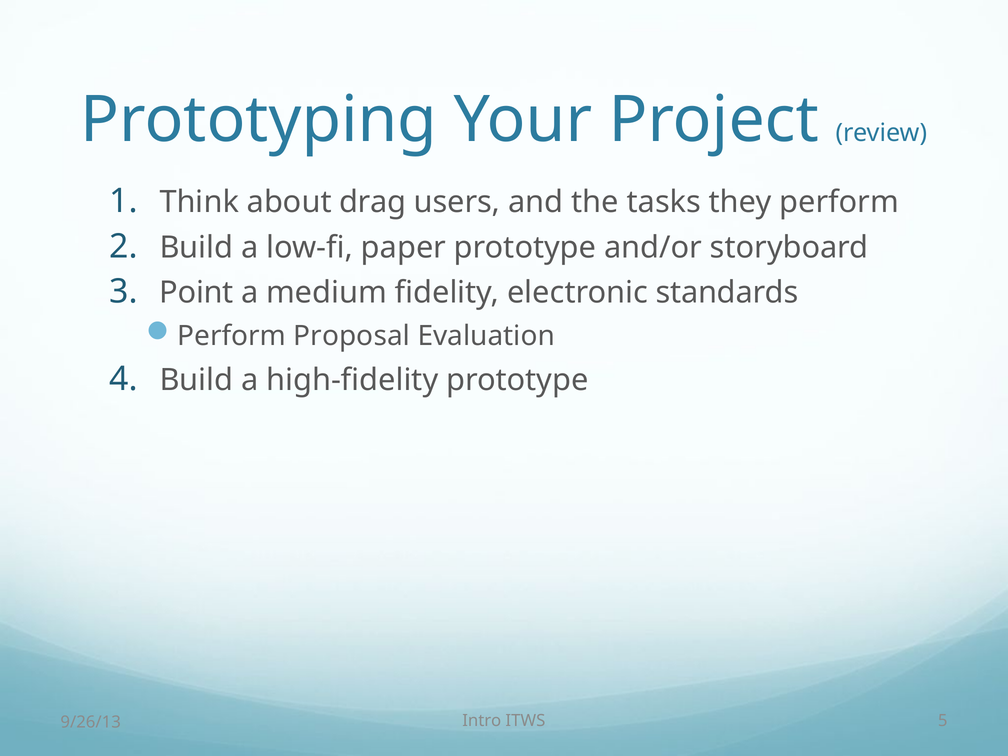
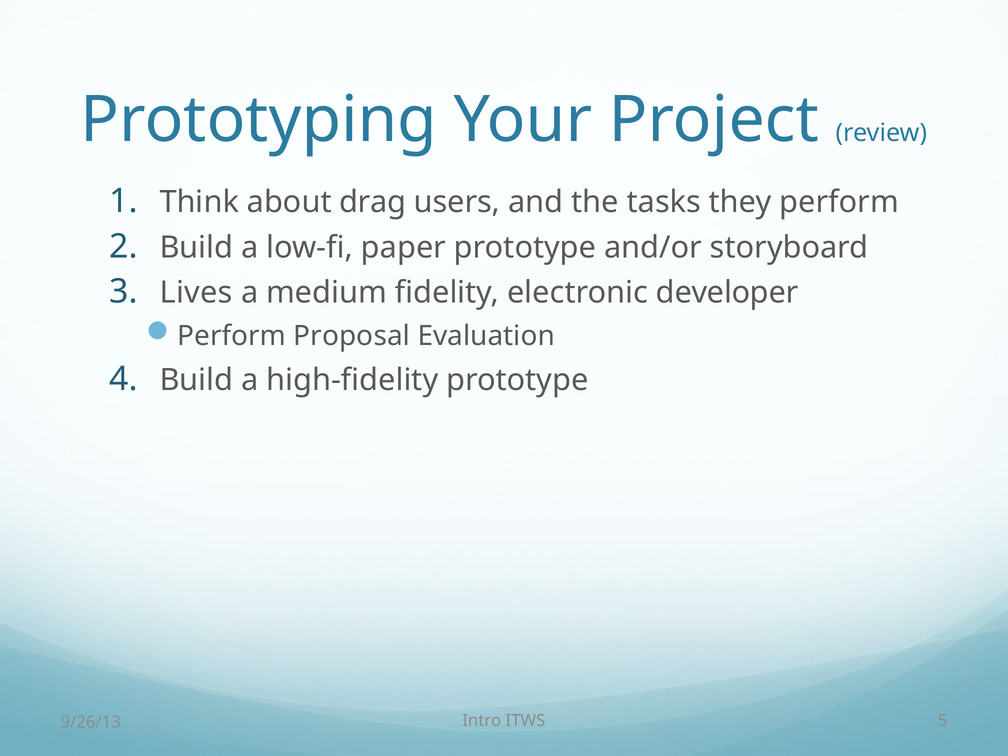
Point: Point -> Lives
standards: standards -> developer
